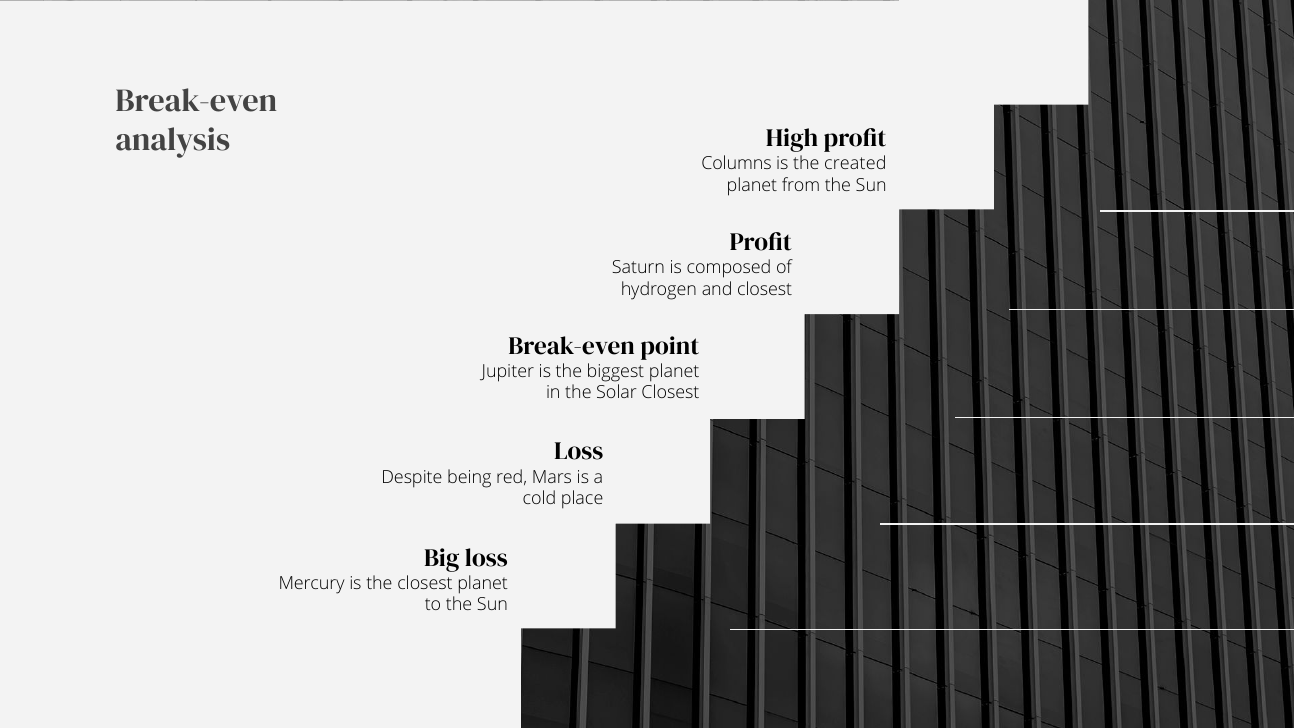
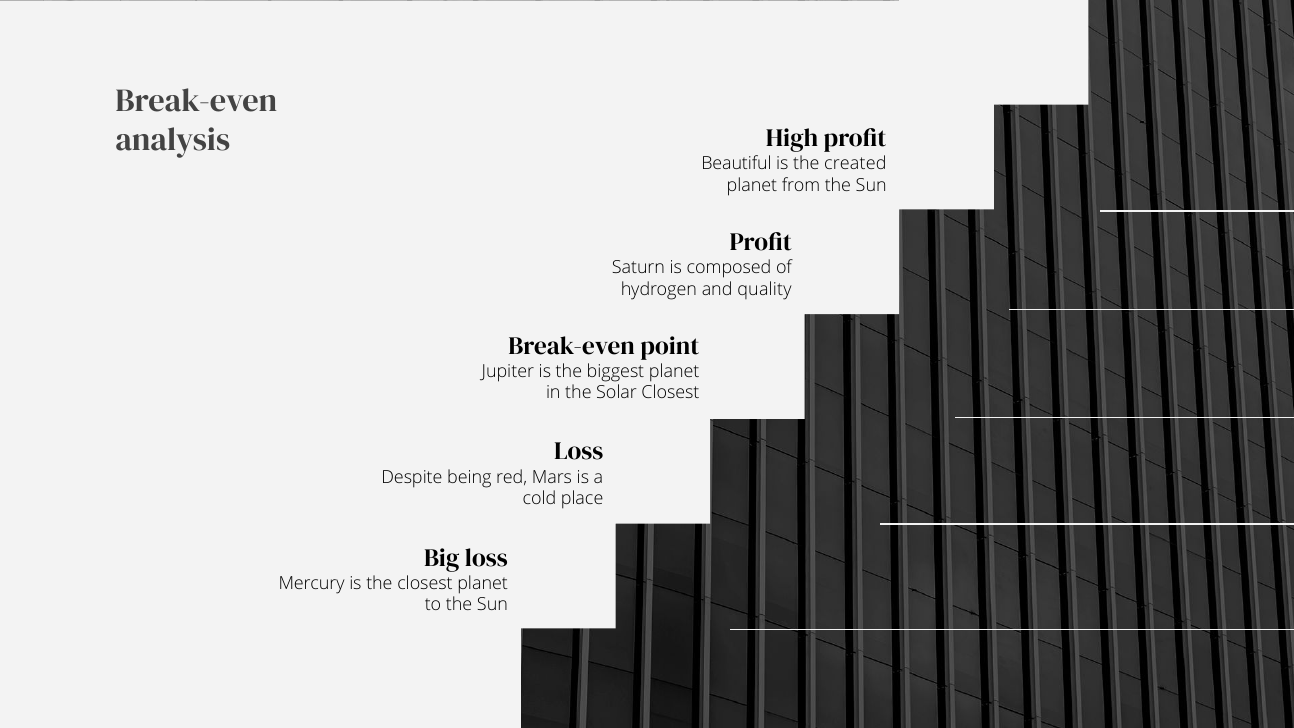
Columns: Columns -> Beautiful
and closest: closest -> quality
